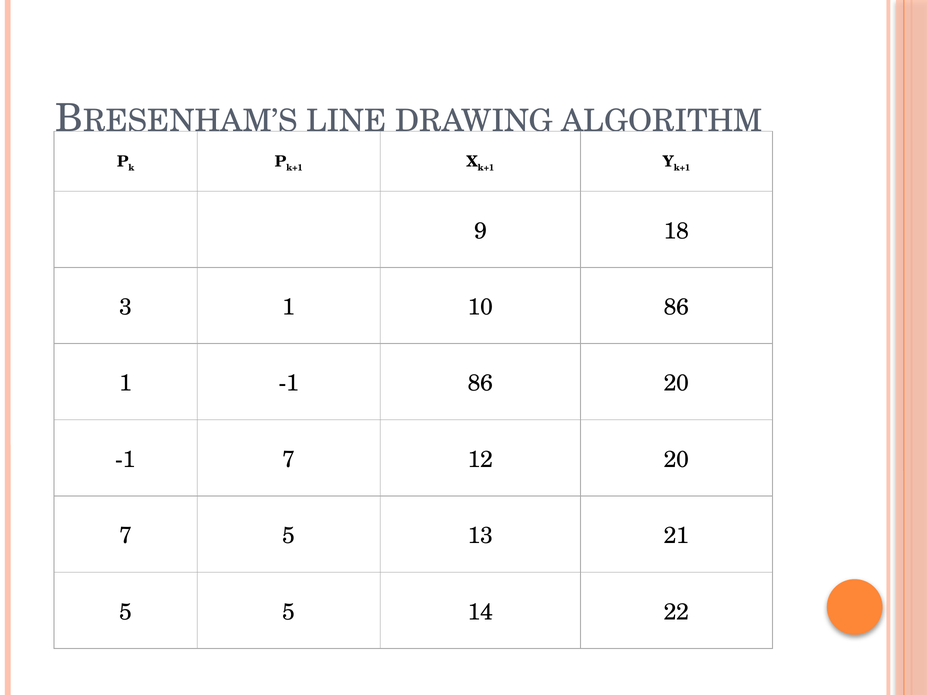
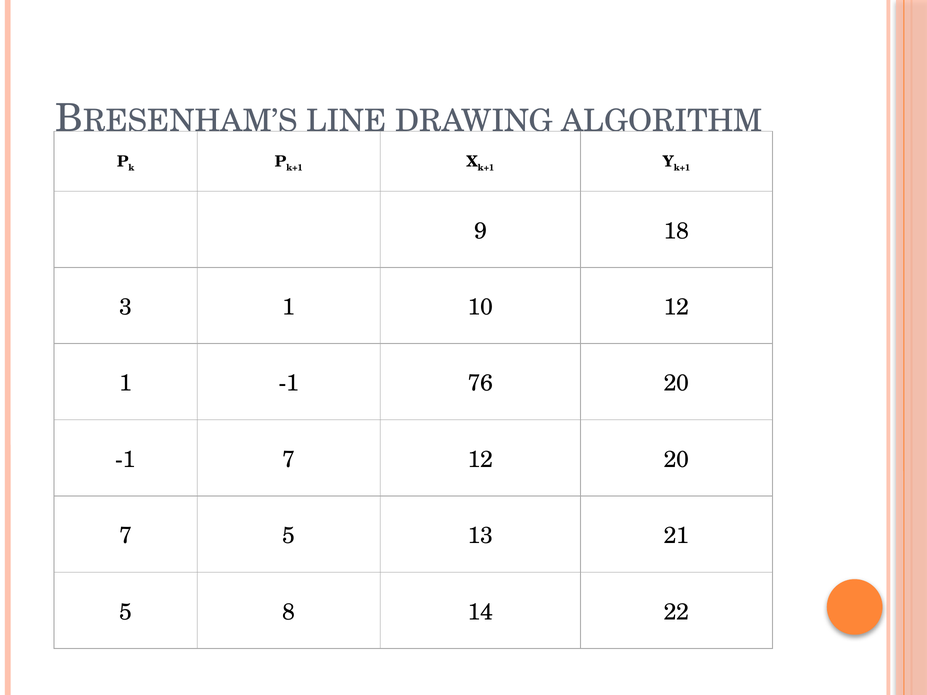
10 86: 86 -> 12
-1 86: 86 -> 76
5 5: 5 -> 8
